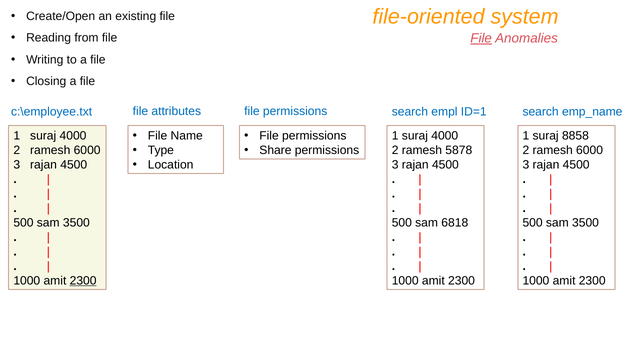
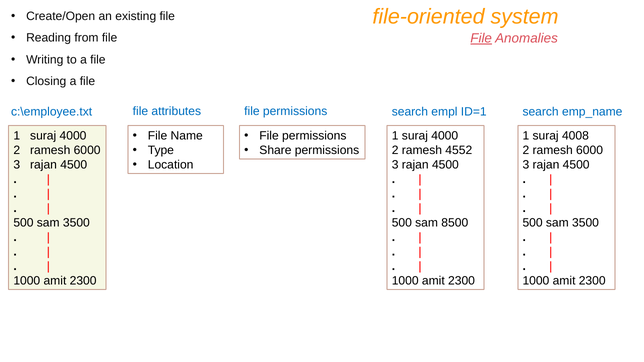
8858: 8858 -> 4008
5878: 5878 -> 4552
6818: 6818 -> 8500
2300 at (83, 281) underline: present -> none
